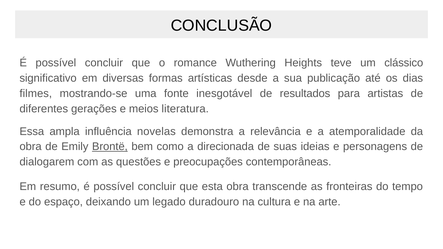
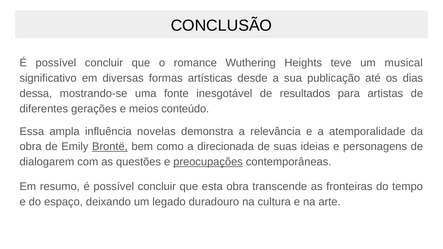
clássico: clássico -> musical
filmes: filmes -> dessa
literatura: literatura -> conteúdo
preocupações underline: none -> present
